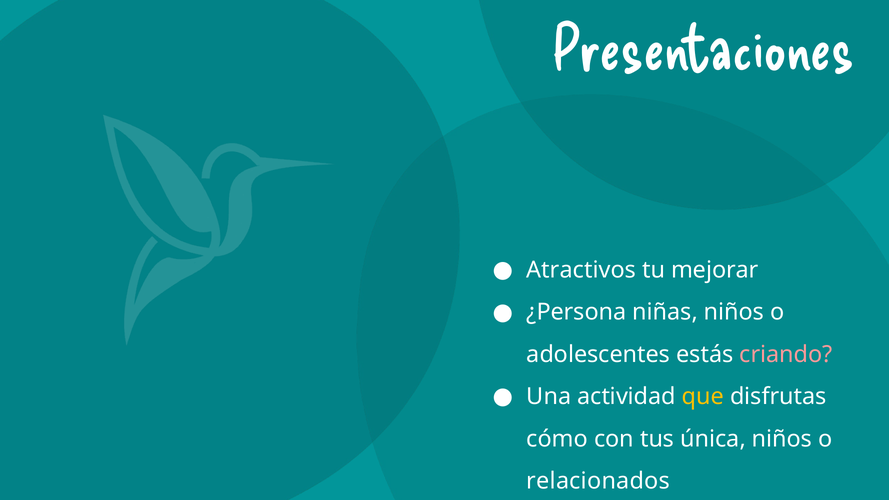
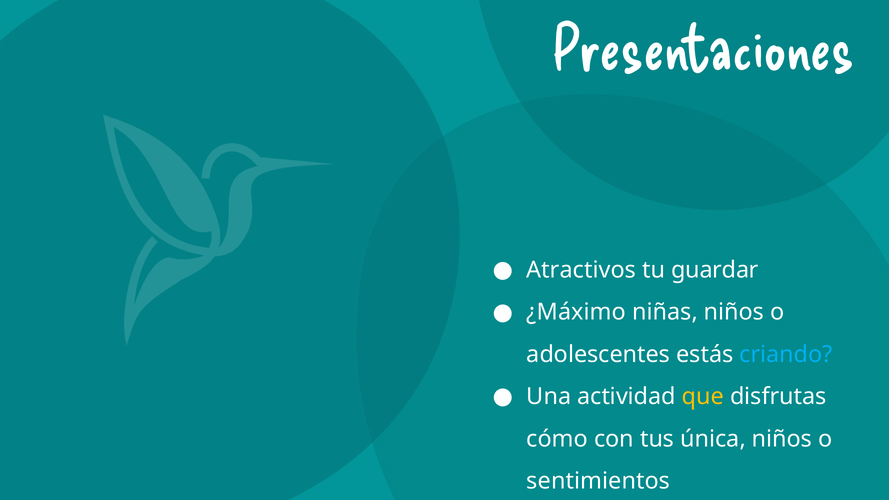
mejorar: mejorar -> guardar
¿Persona: ¿Persona -> ¿Máximo
criando colour: pink -> light blue
relacionados: relacionados -> sentimientos
